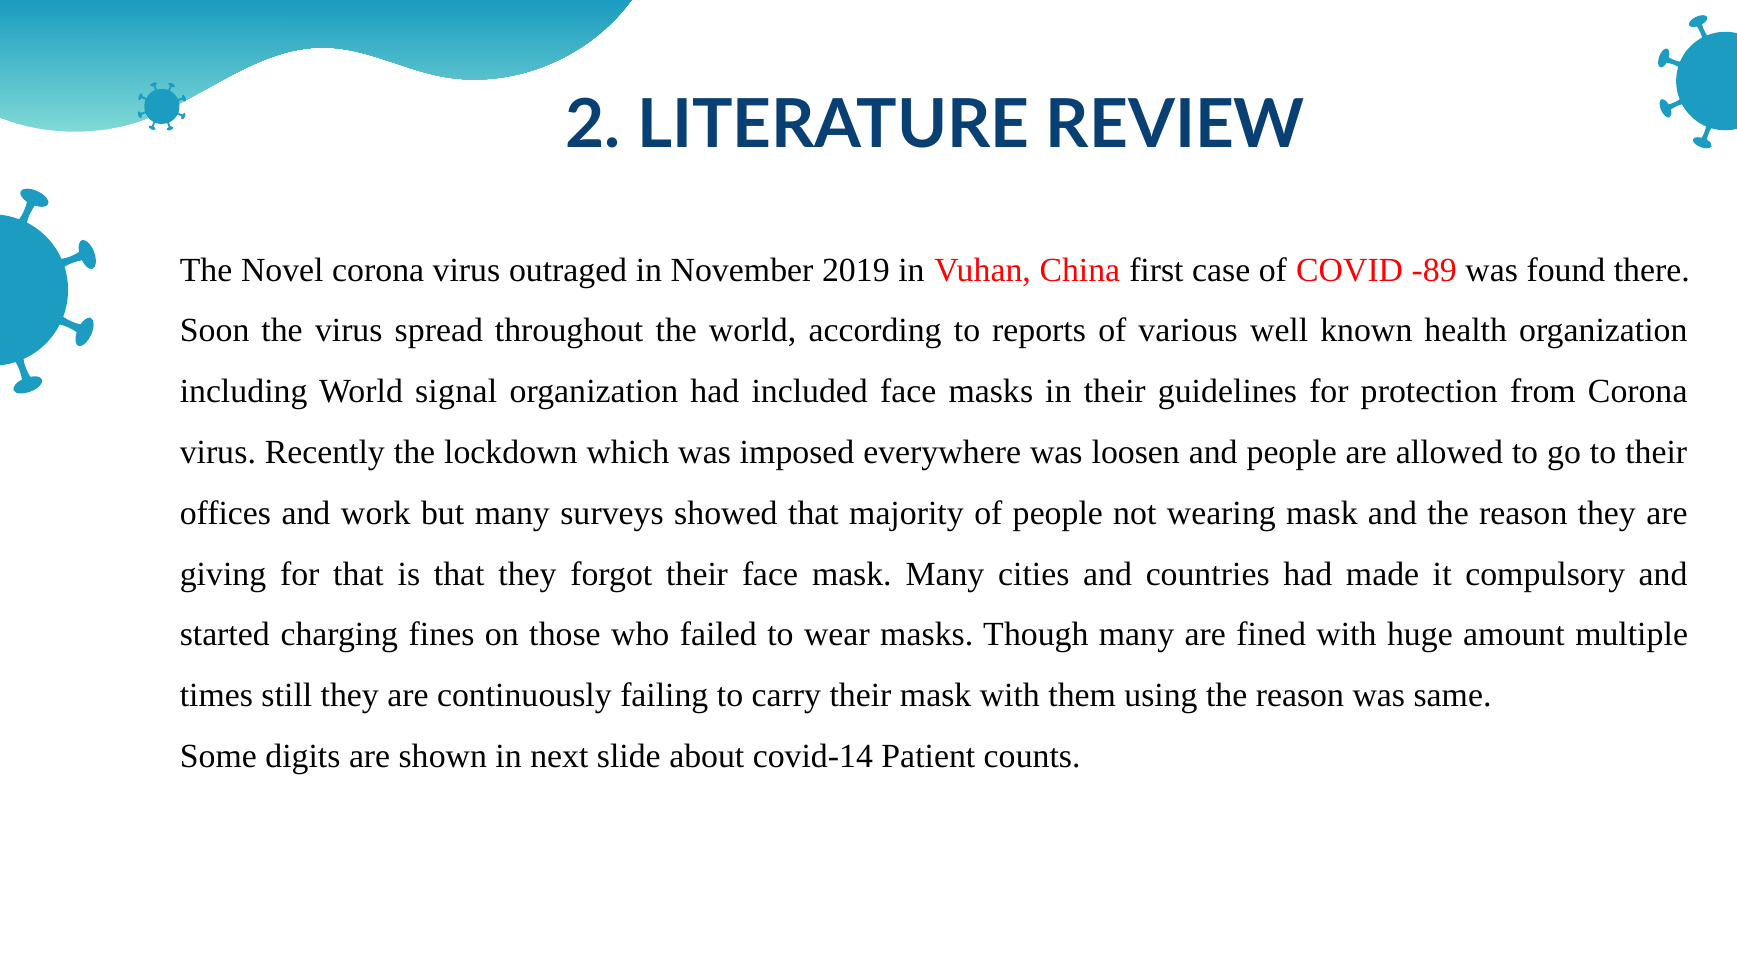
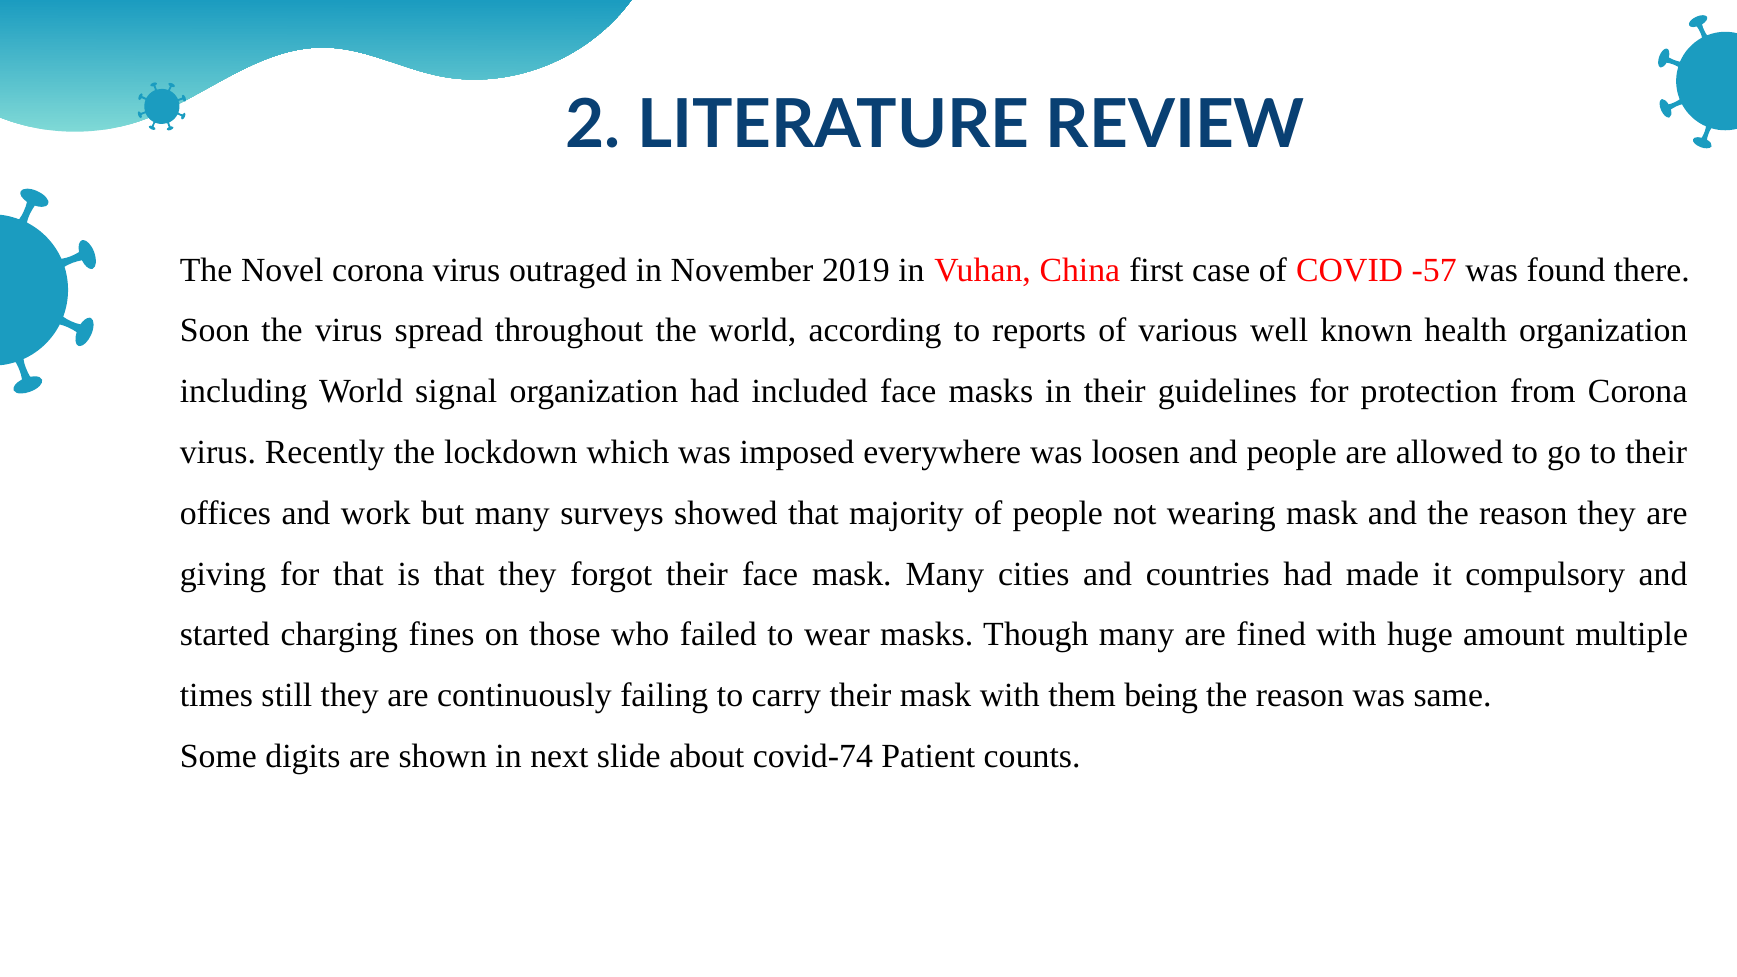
-89: -89 -> -57
using: using -> being
covid-14: covid-14 -> covid-74
